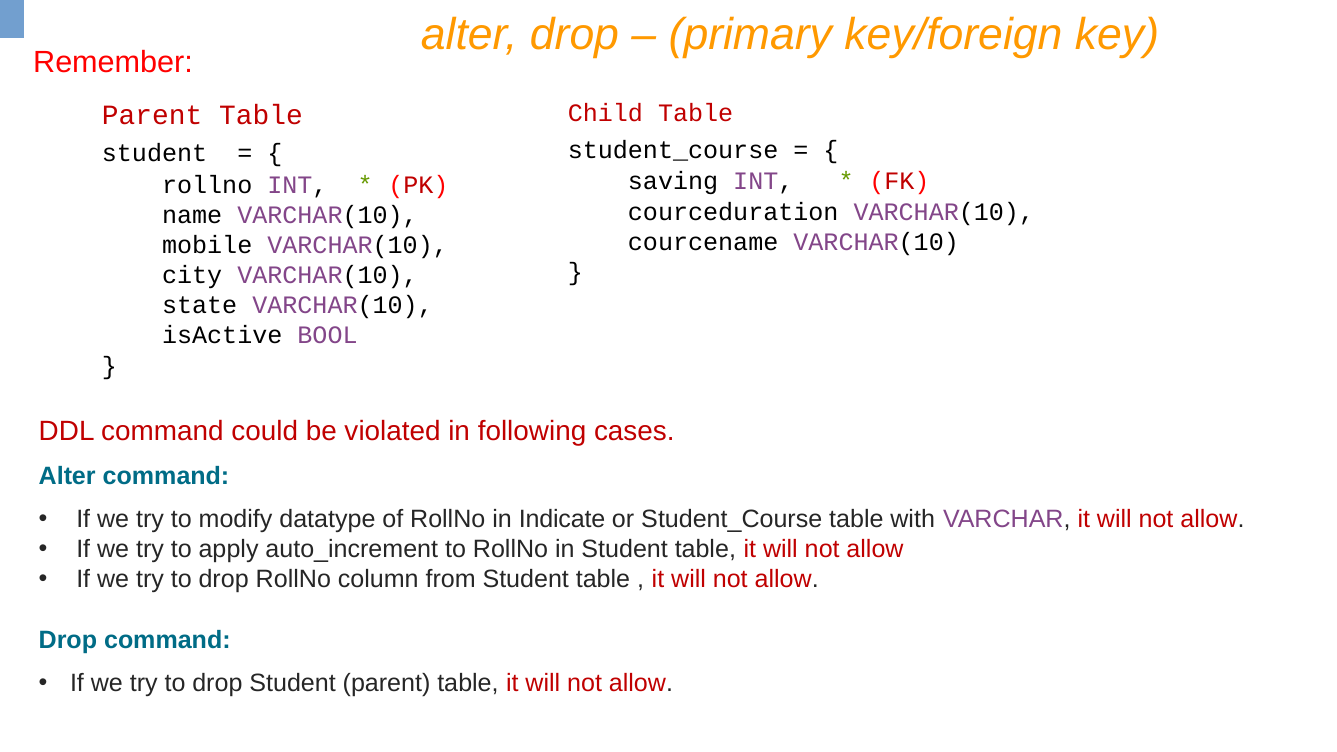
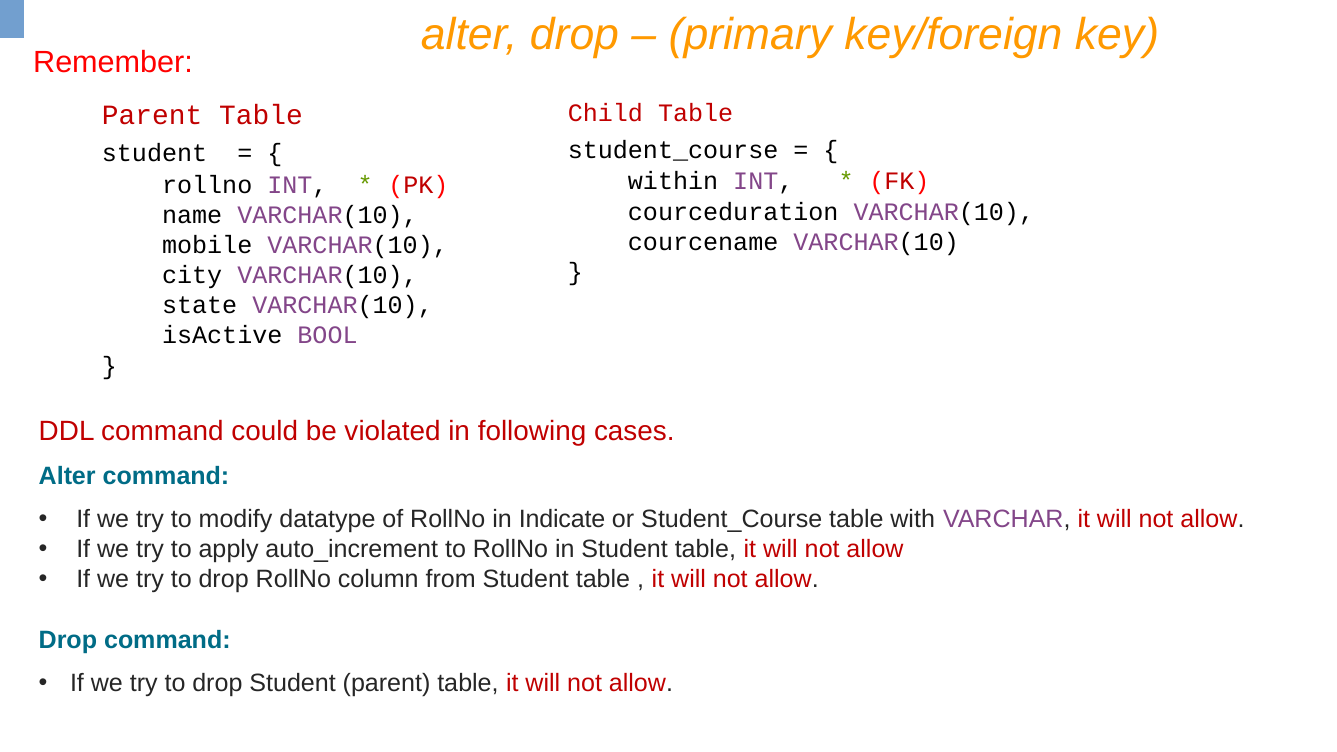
saving: saving -> within
